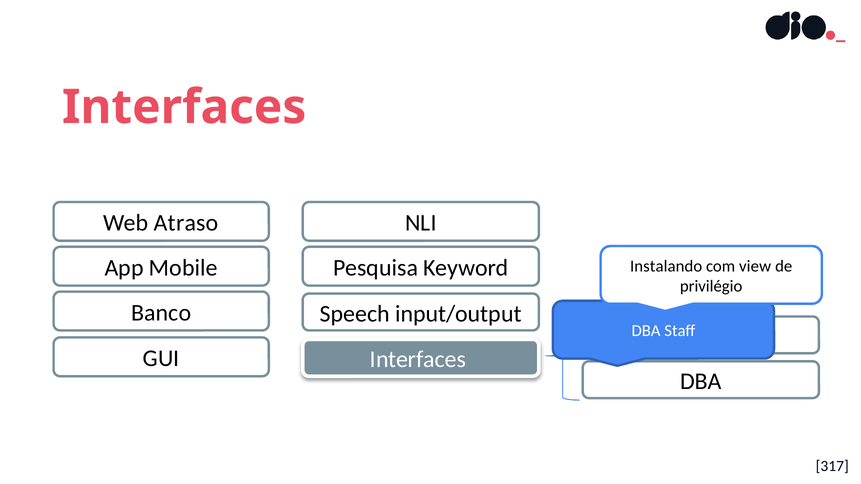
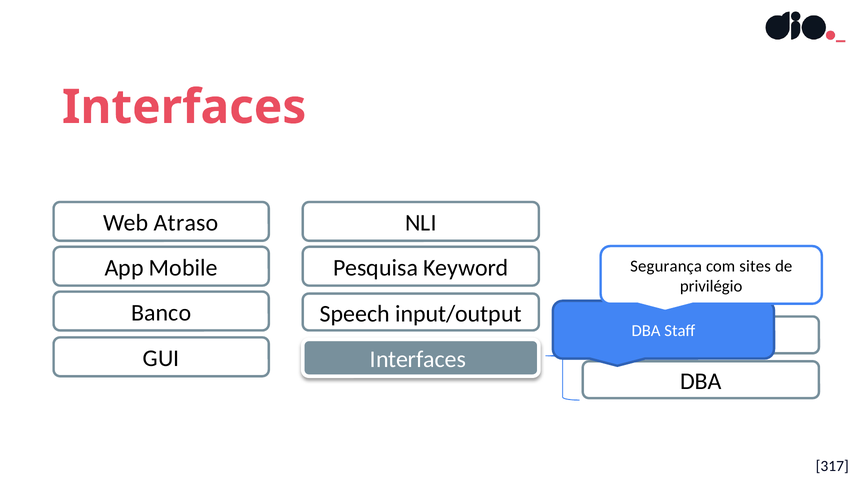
Instalando: Instalando -> Segurança
view: view -> sites
